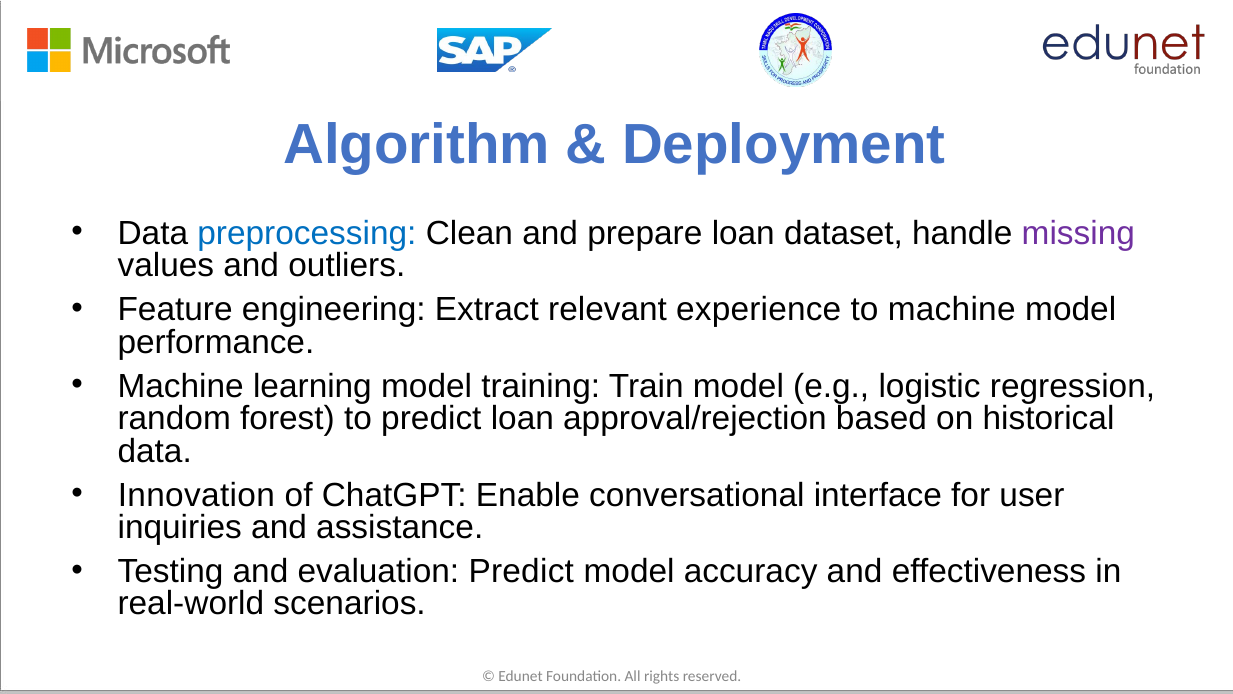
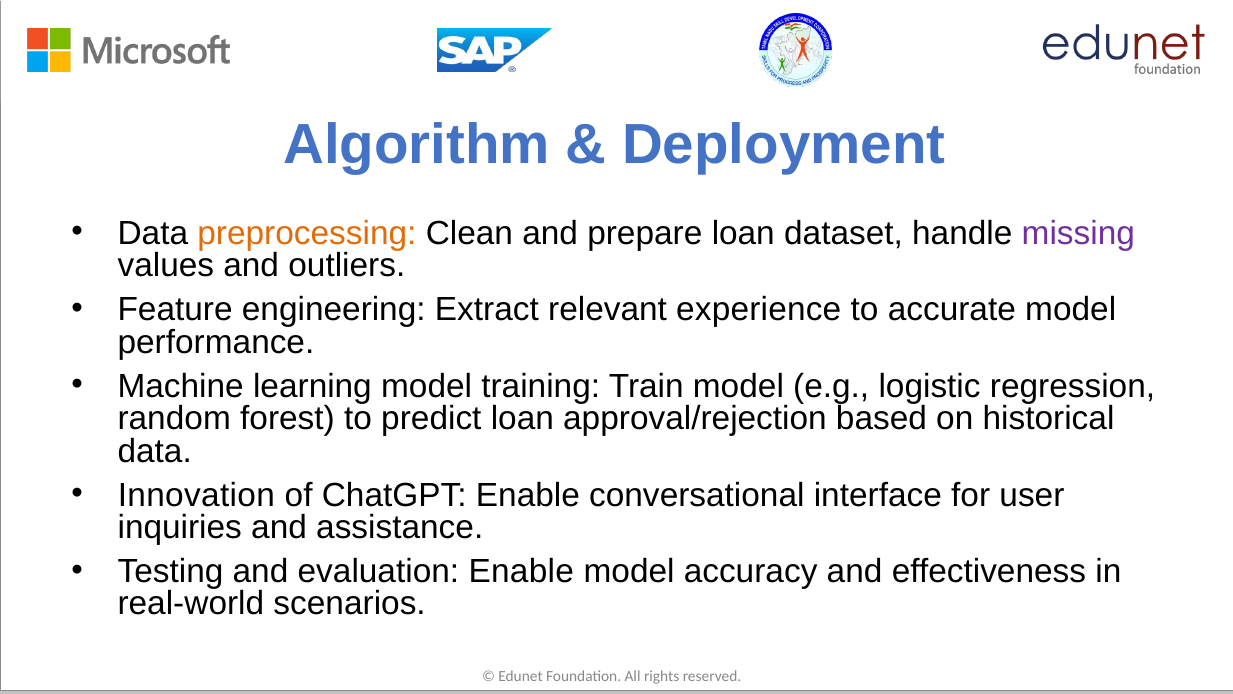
preprocessing colour: blue -> orange
to machine: machine -> accurate
evaluation Predict: Predict -> Enable
